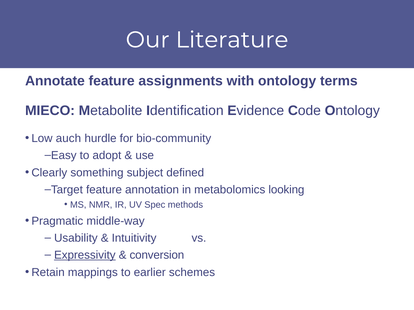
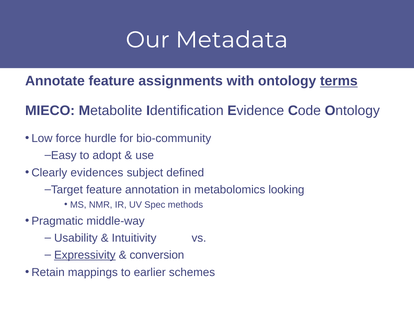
Literature: Literature -> Metadata
terms underline: none -> present
auch: auch -> force
something: something -> evidences
